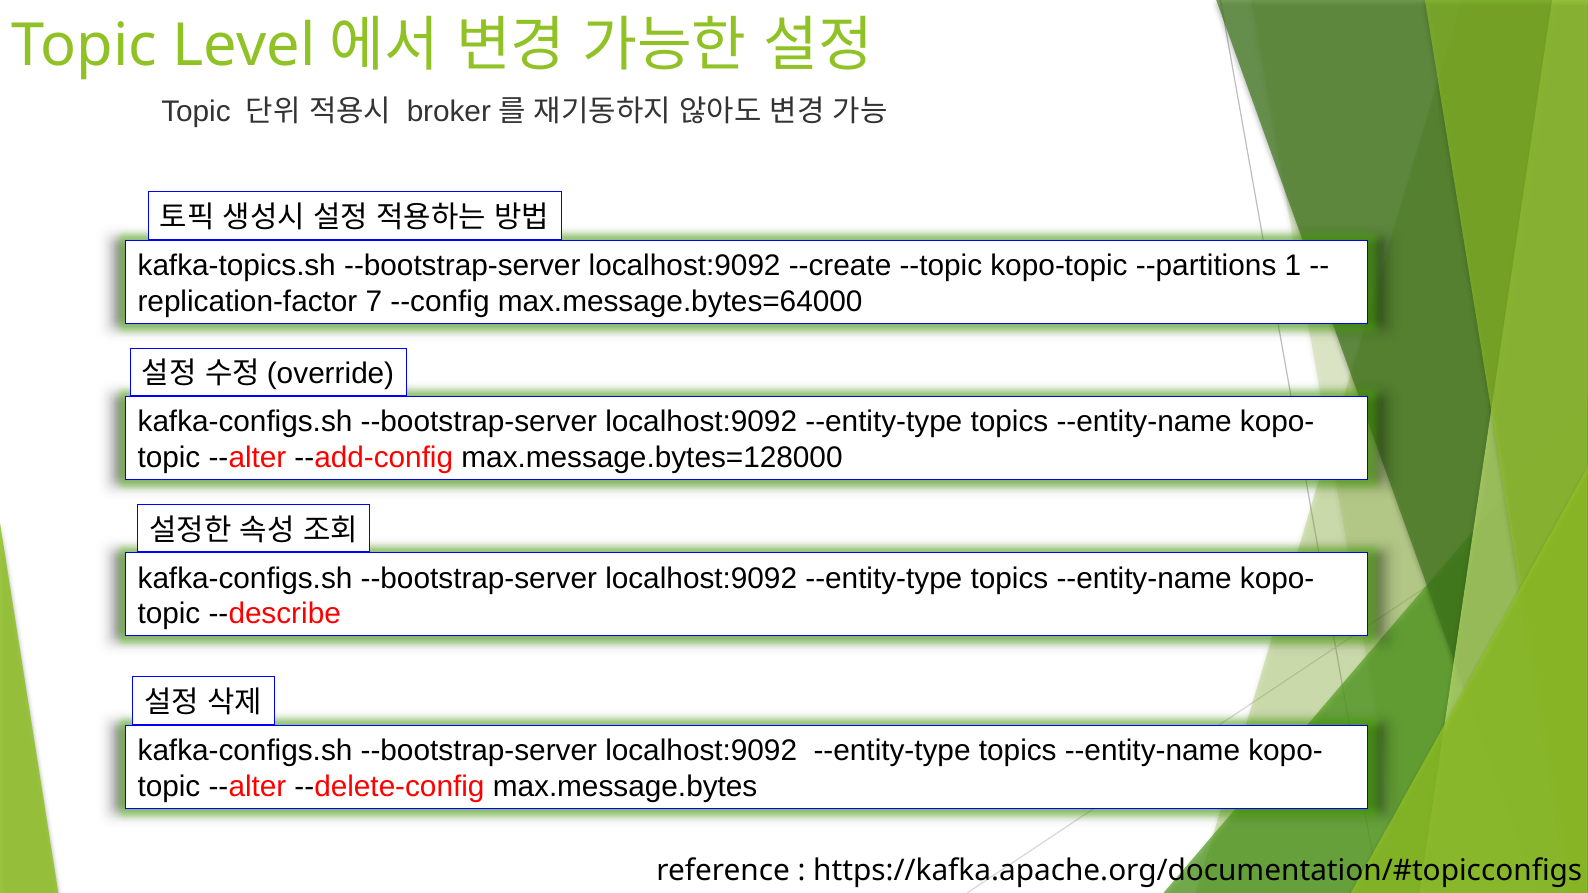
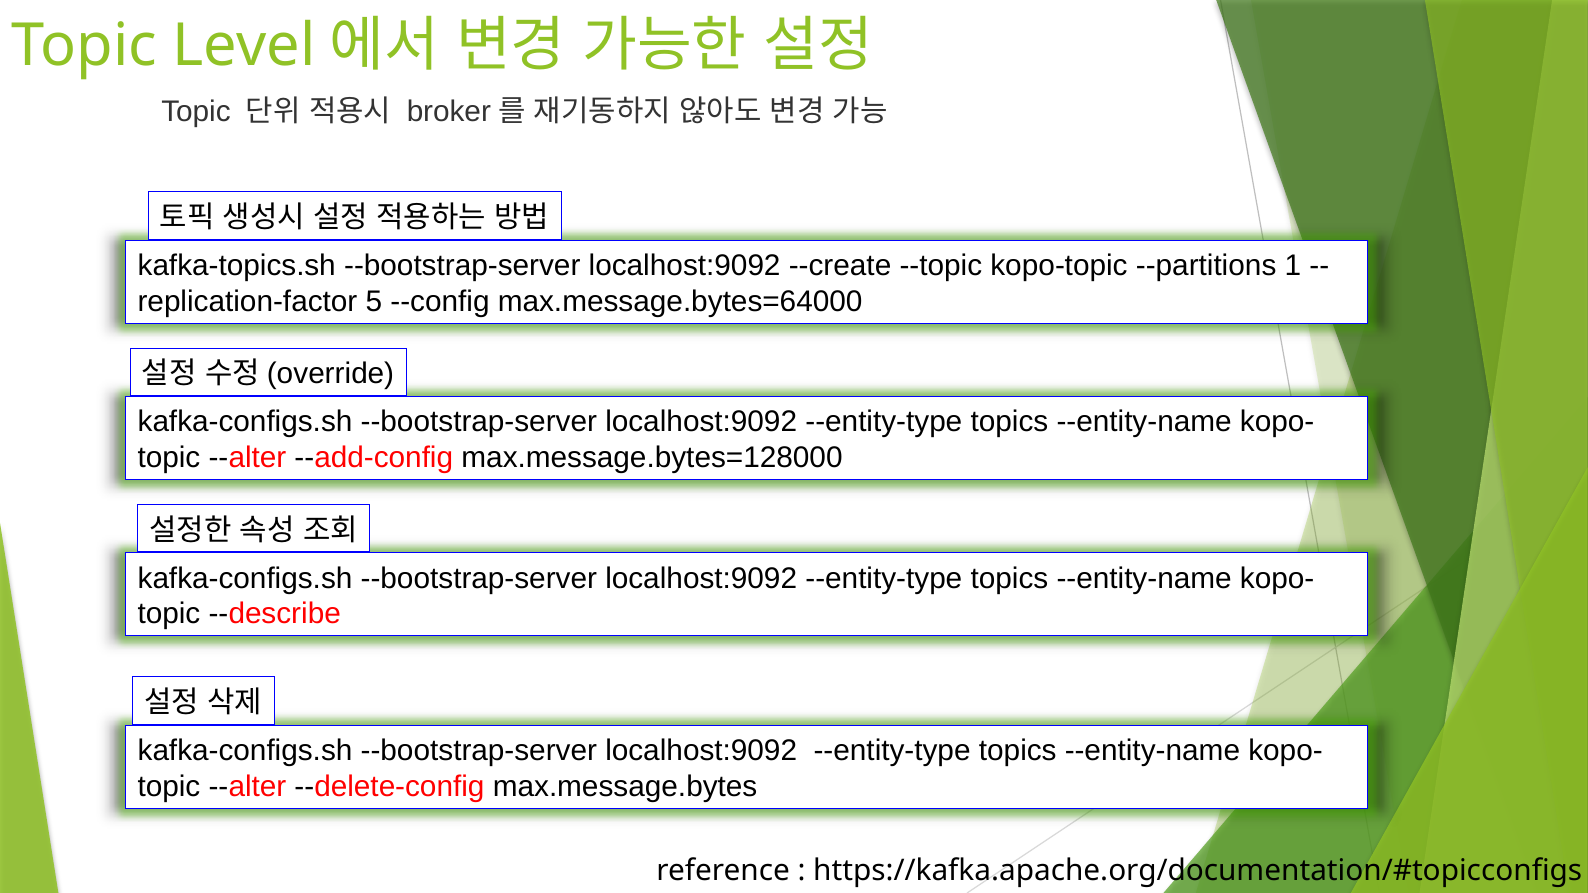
7: 7 -> 5
